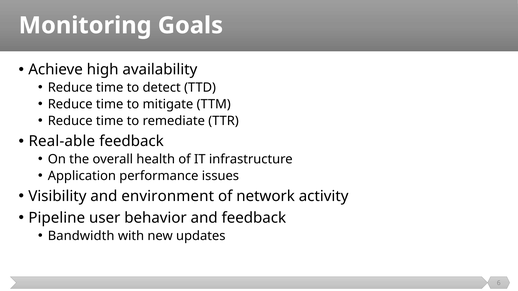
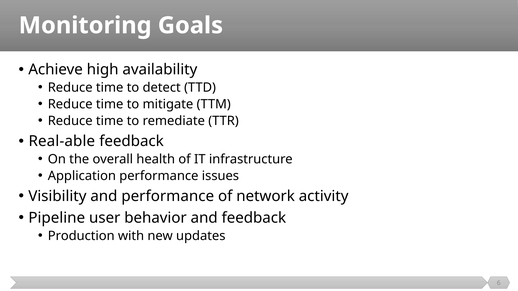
and environment: environment -> performance
Bandwidth: Bandwidth -> Production
